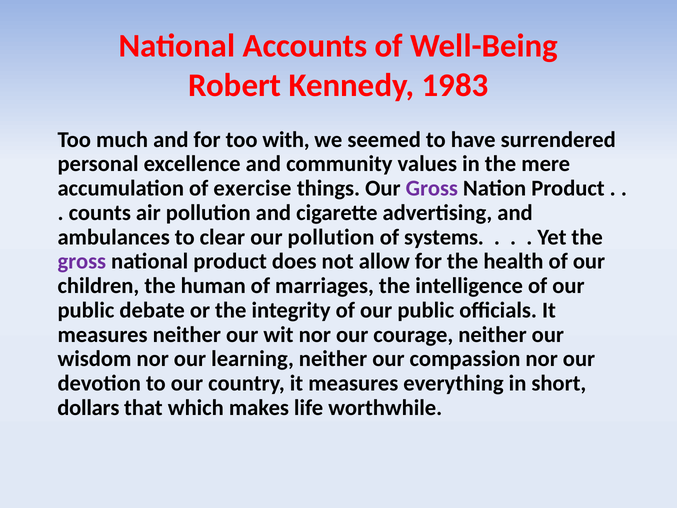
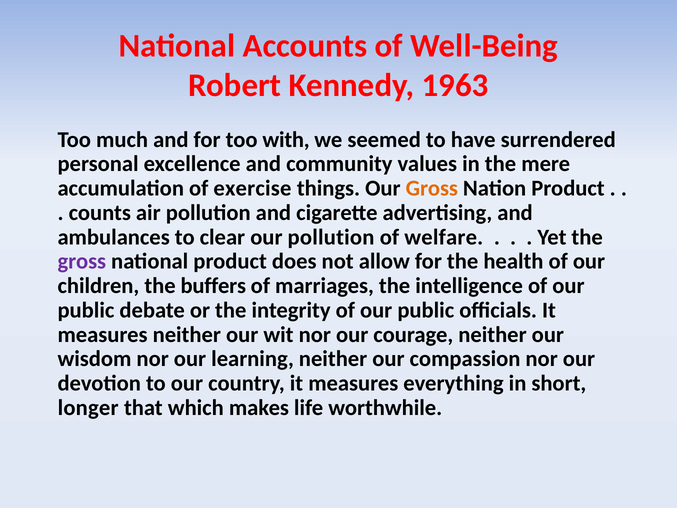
1983: 1983 -> 1963
Gross at (432, 188) colour: purple -> orange
systems: systems -> welfare
human: human -> buffers
dollars: dollars -> longer
